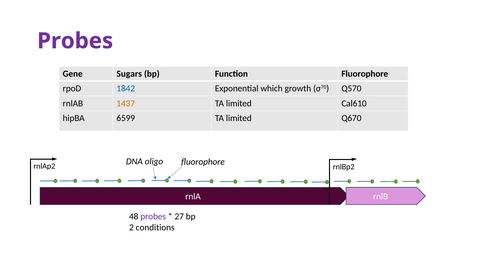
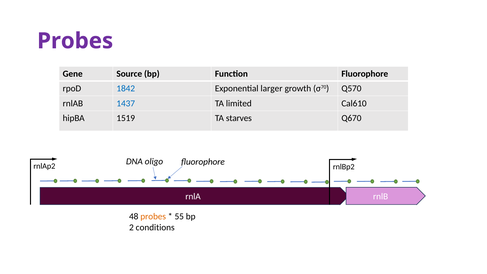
Sugars: Sugars -> Source
which: which -> larger
1437 colour: orange -> blue
6599: 6599 -> 1519
limited at (239, 118): limited -> starves
probes at (153, 216) colour: purple -> orange
27: 27 -> 55
